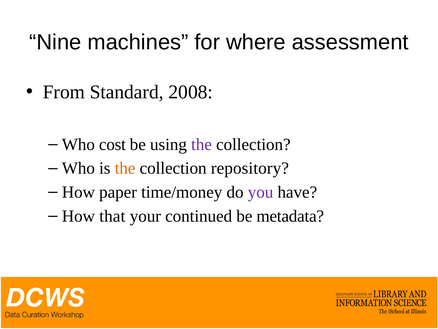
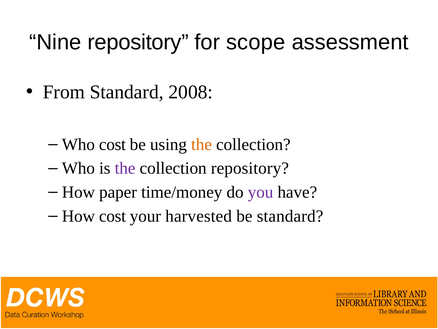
Nine machines: machines -> repository
where: where -> scope
the at (202, 144) colour: purple -> orange
the at (125, 168) colour: orange -> purple
How that: that -> cost
continued: continued -> harvested
be metadata: metadata -> standard
